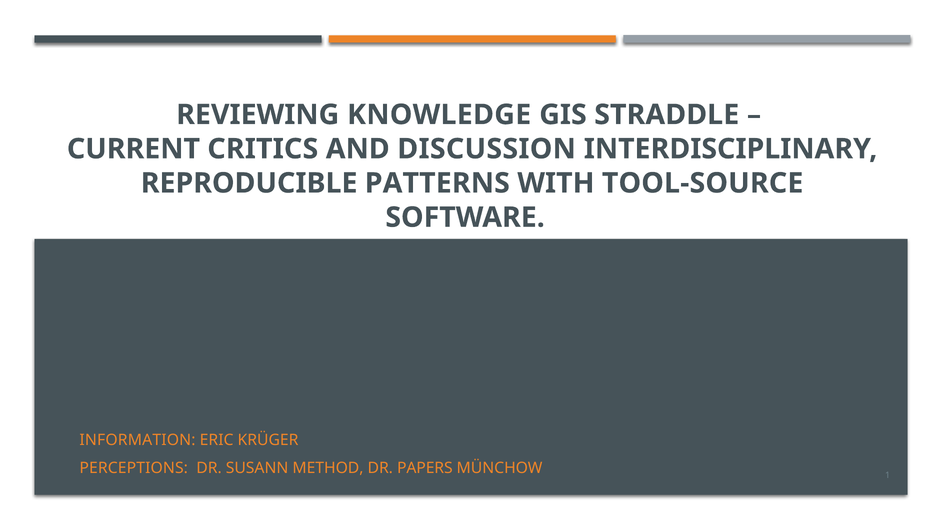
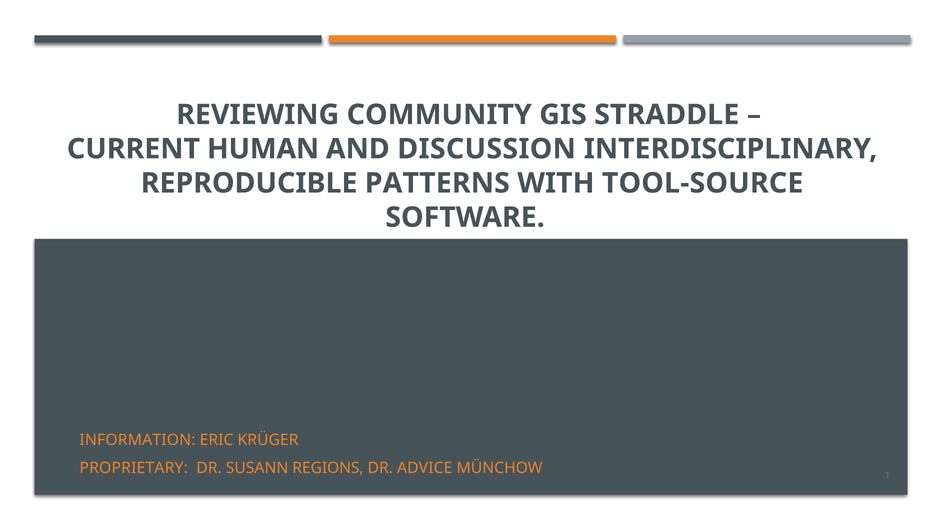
KNOWLEDGE: KNOWLEDGE -> COMMUNITY
CRITICS: CRITICS -> HUMAN
PERCEPTIONS: PERCEPTIONS -> PROPRIETARY
METHOD: METHOD -> REGIONS
PAPERS: PAPERS -> ADVICE
